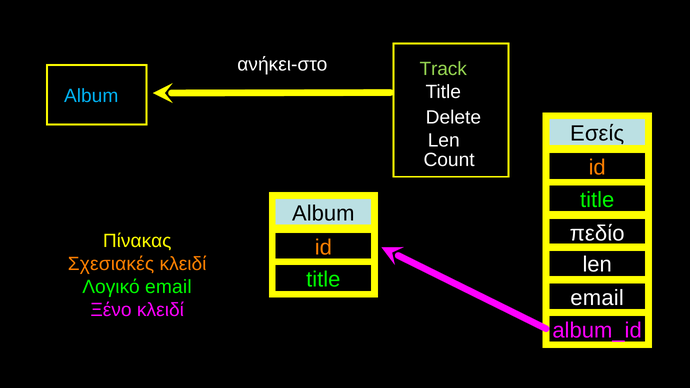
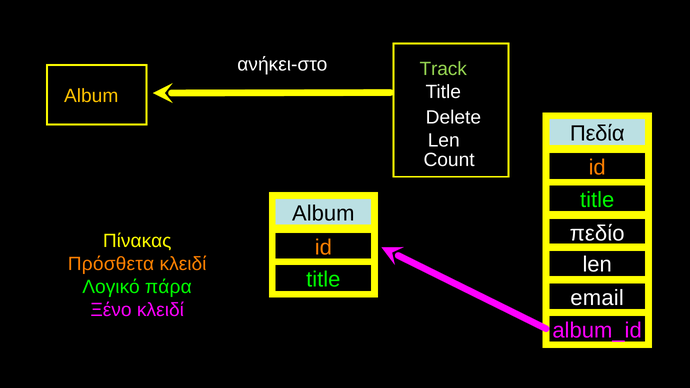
Album at (91, 96) colour: light blue -> yellow
Εσείς: Εσείς -> Πεδία
Σχεσιακές: Σχεσιακές -> Πρόσθετα
Λογικό email: email -> πάρα
